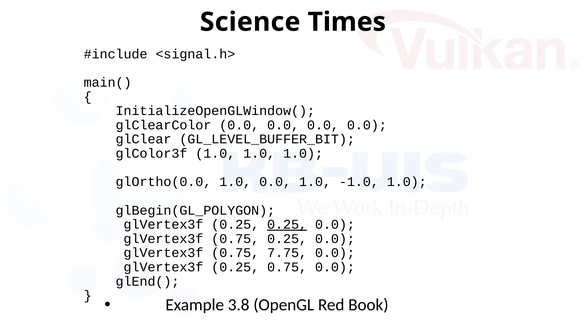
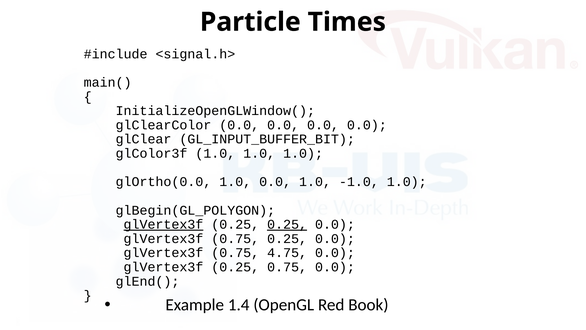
Science: Science -> Particle
GL_LEVEL_BUFFER_BIT: GL_LEVEL_BUFFER_BIT -> GL_INPUT_BUFFER_BIT
glVertex3f at (163, 224) underline: none -> present
7.75: 7.75 -> 4.75
3.8: 3.8 -> 1.4
